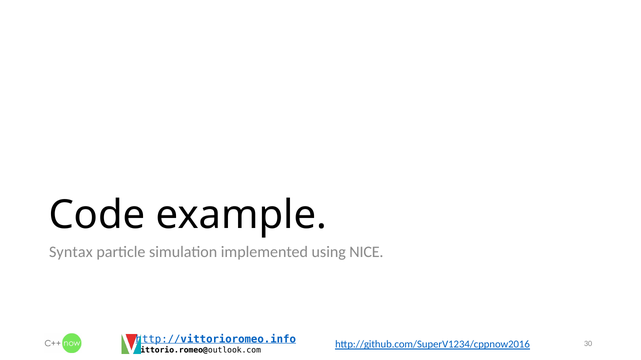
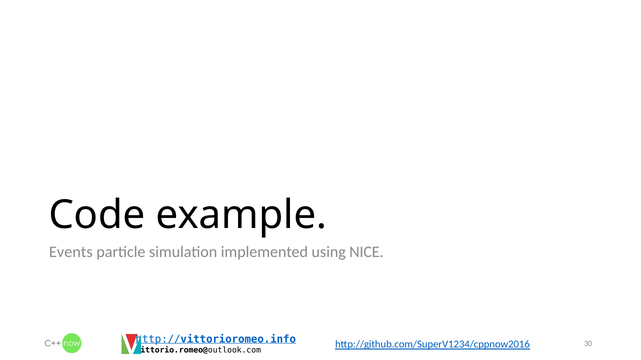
Syntax: Syntax -> Events
